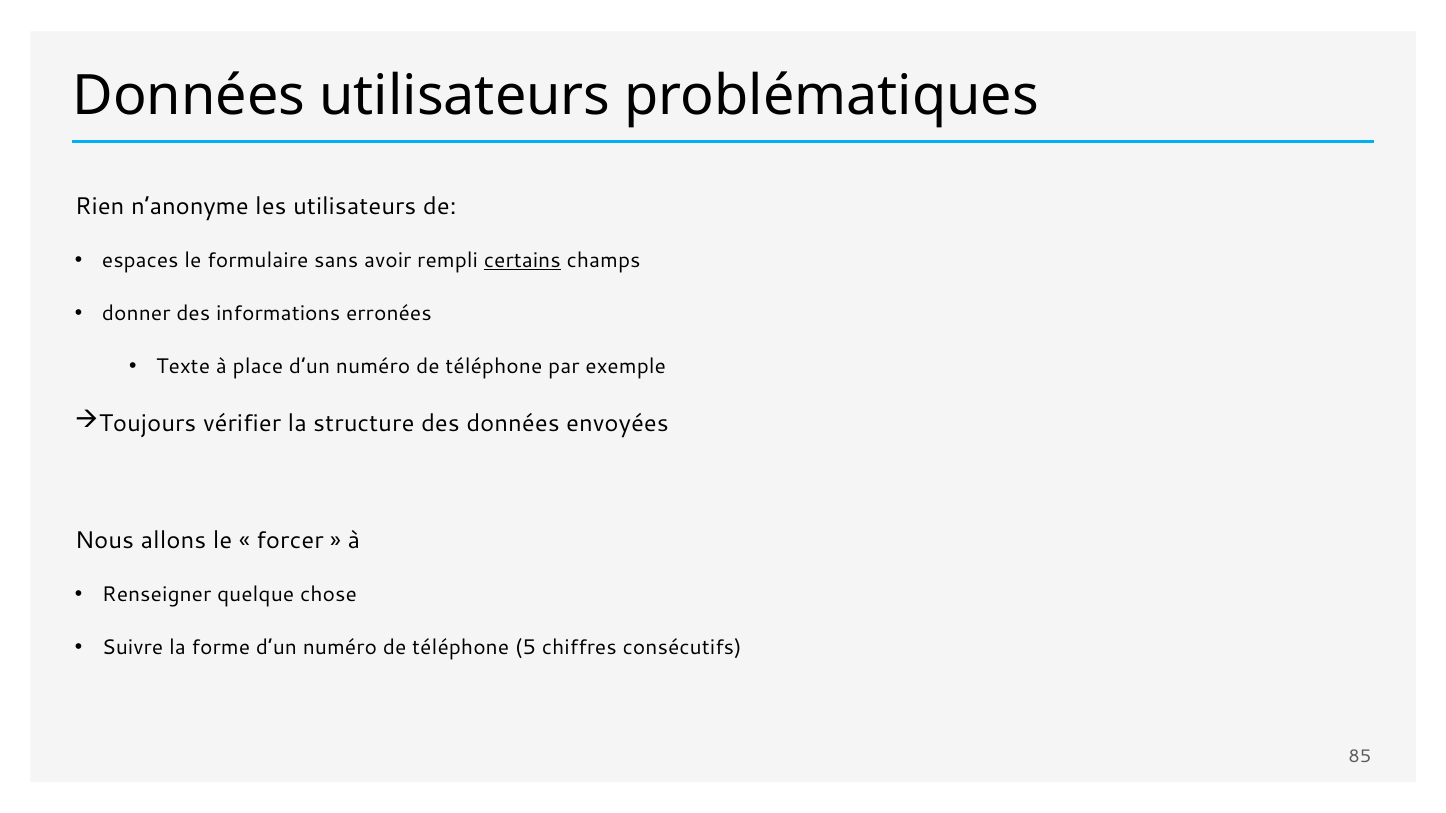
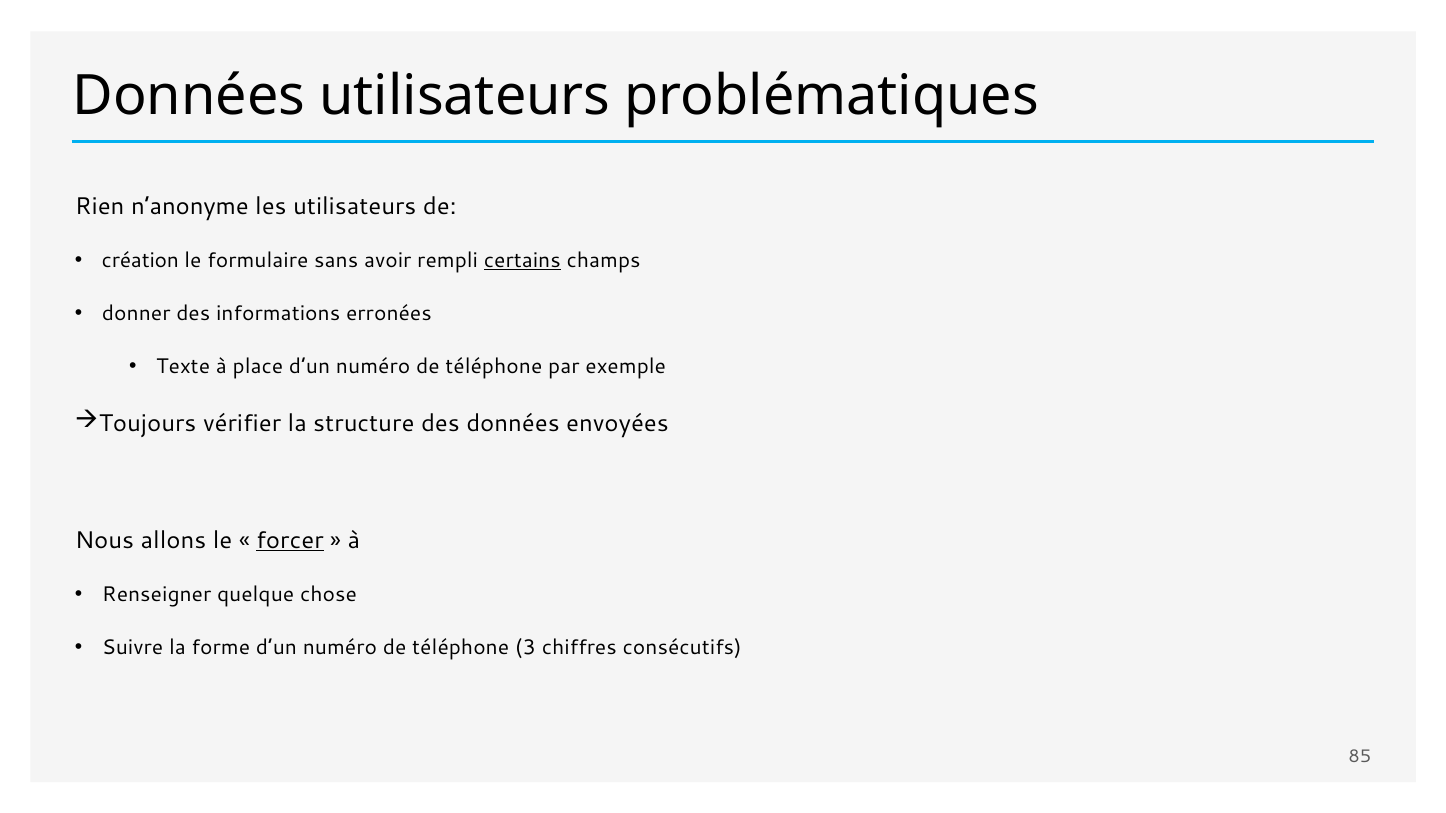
espaces: espaces -> création
forcer underline: none -> present
5: 5 -> 3
